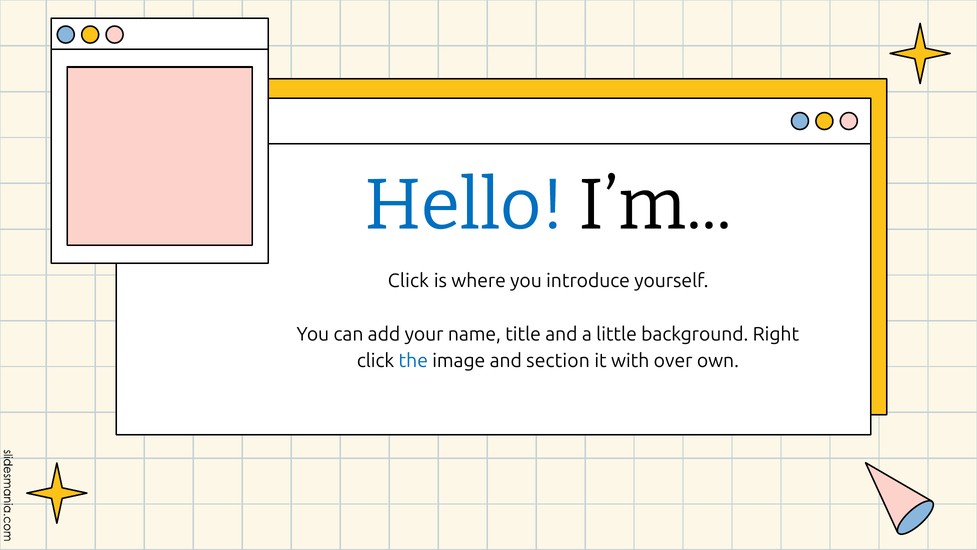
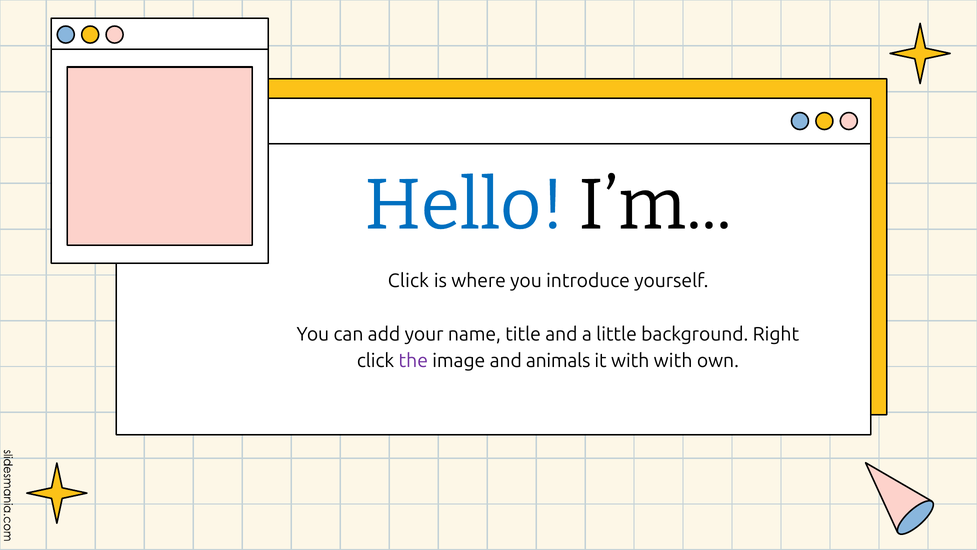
the colour: blue -> purple
section: section -> animals
with over: over -> with
